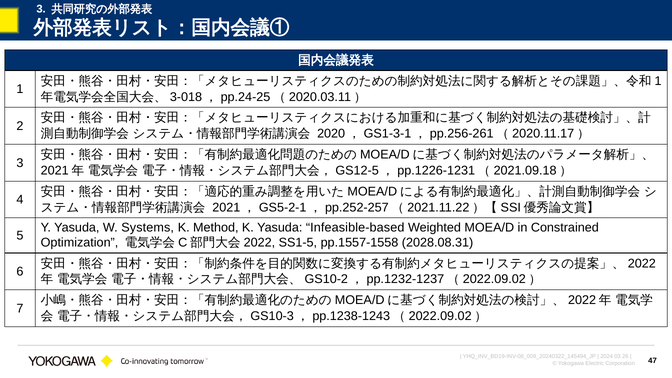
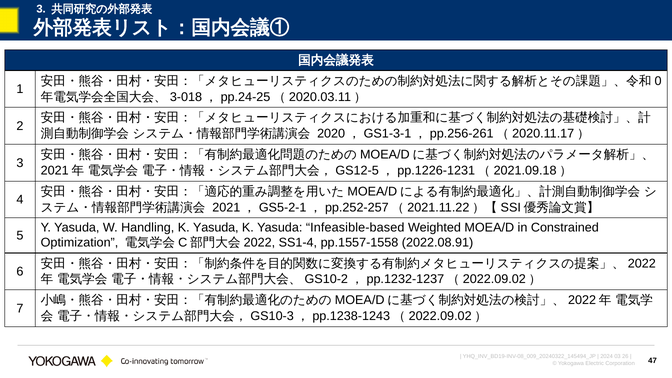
1 at (658, 81): 1 -> 0
Systems: Systems -> Handling
Method at (216, 228): Method -> Yasuda
SS1-5: SS1-5 -> SS1-4
2028.08.31: 2028.08.31 -> 2022.08.91
